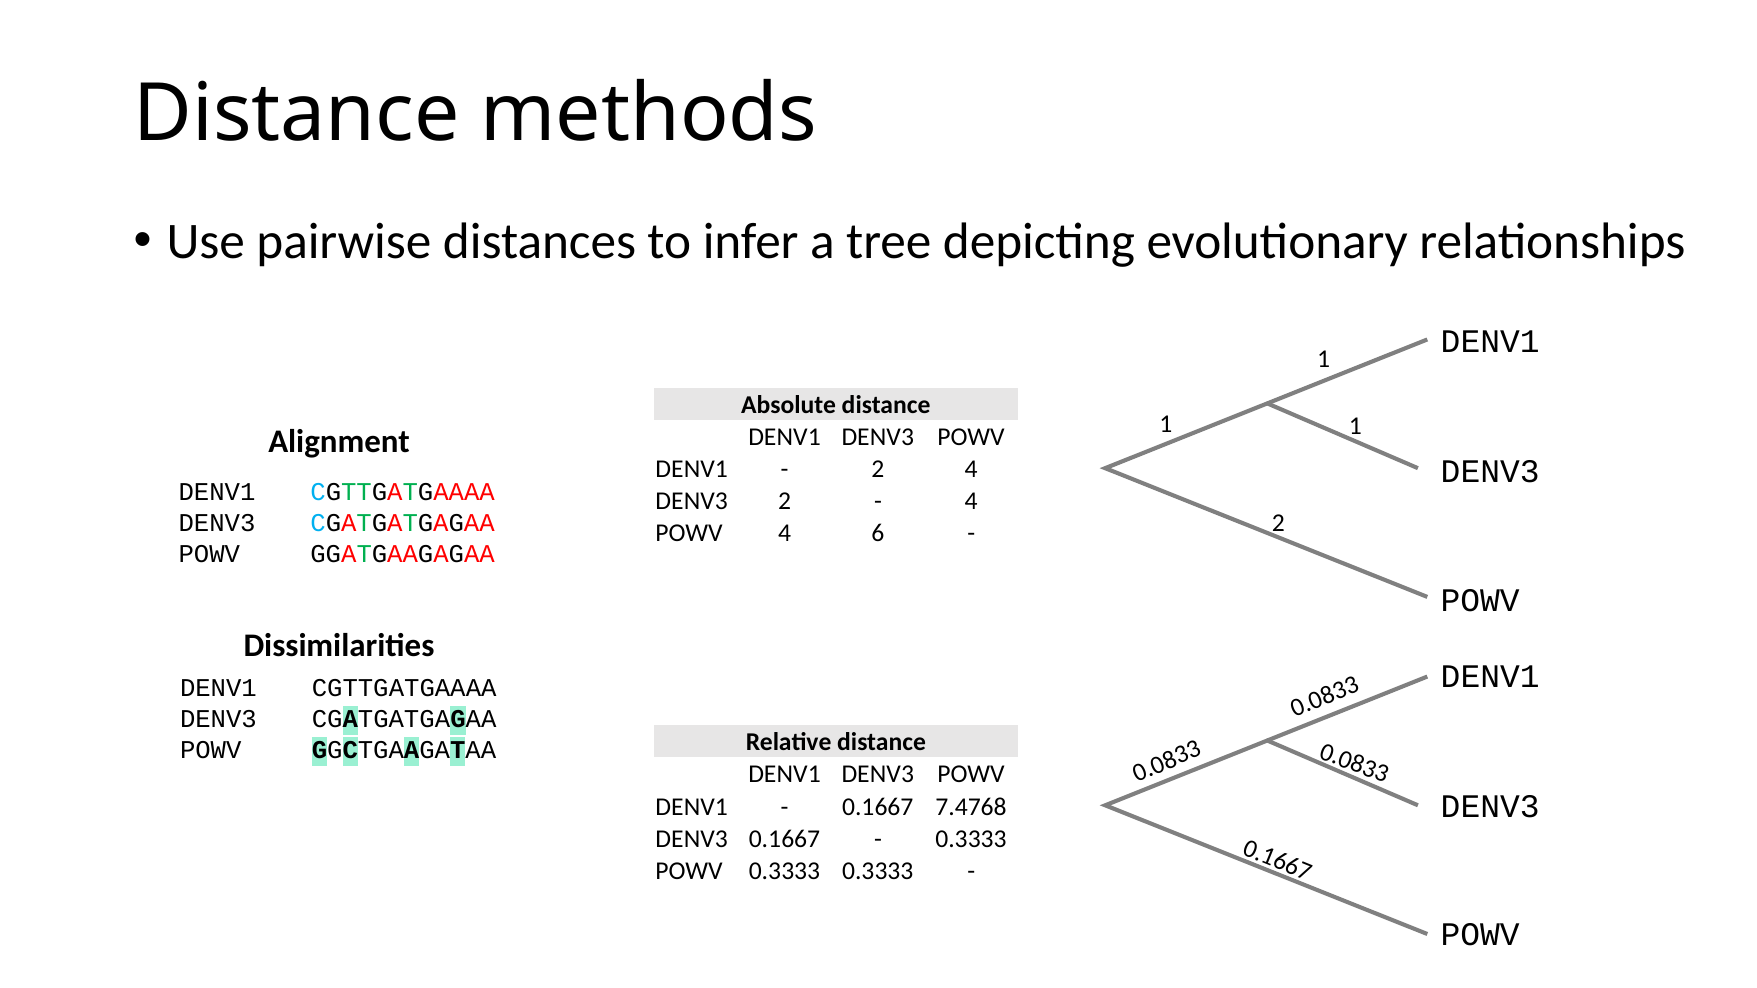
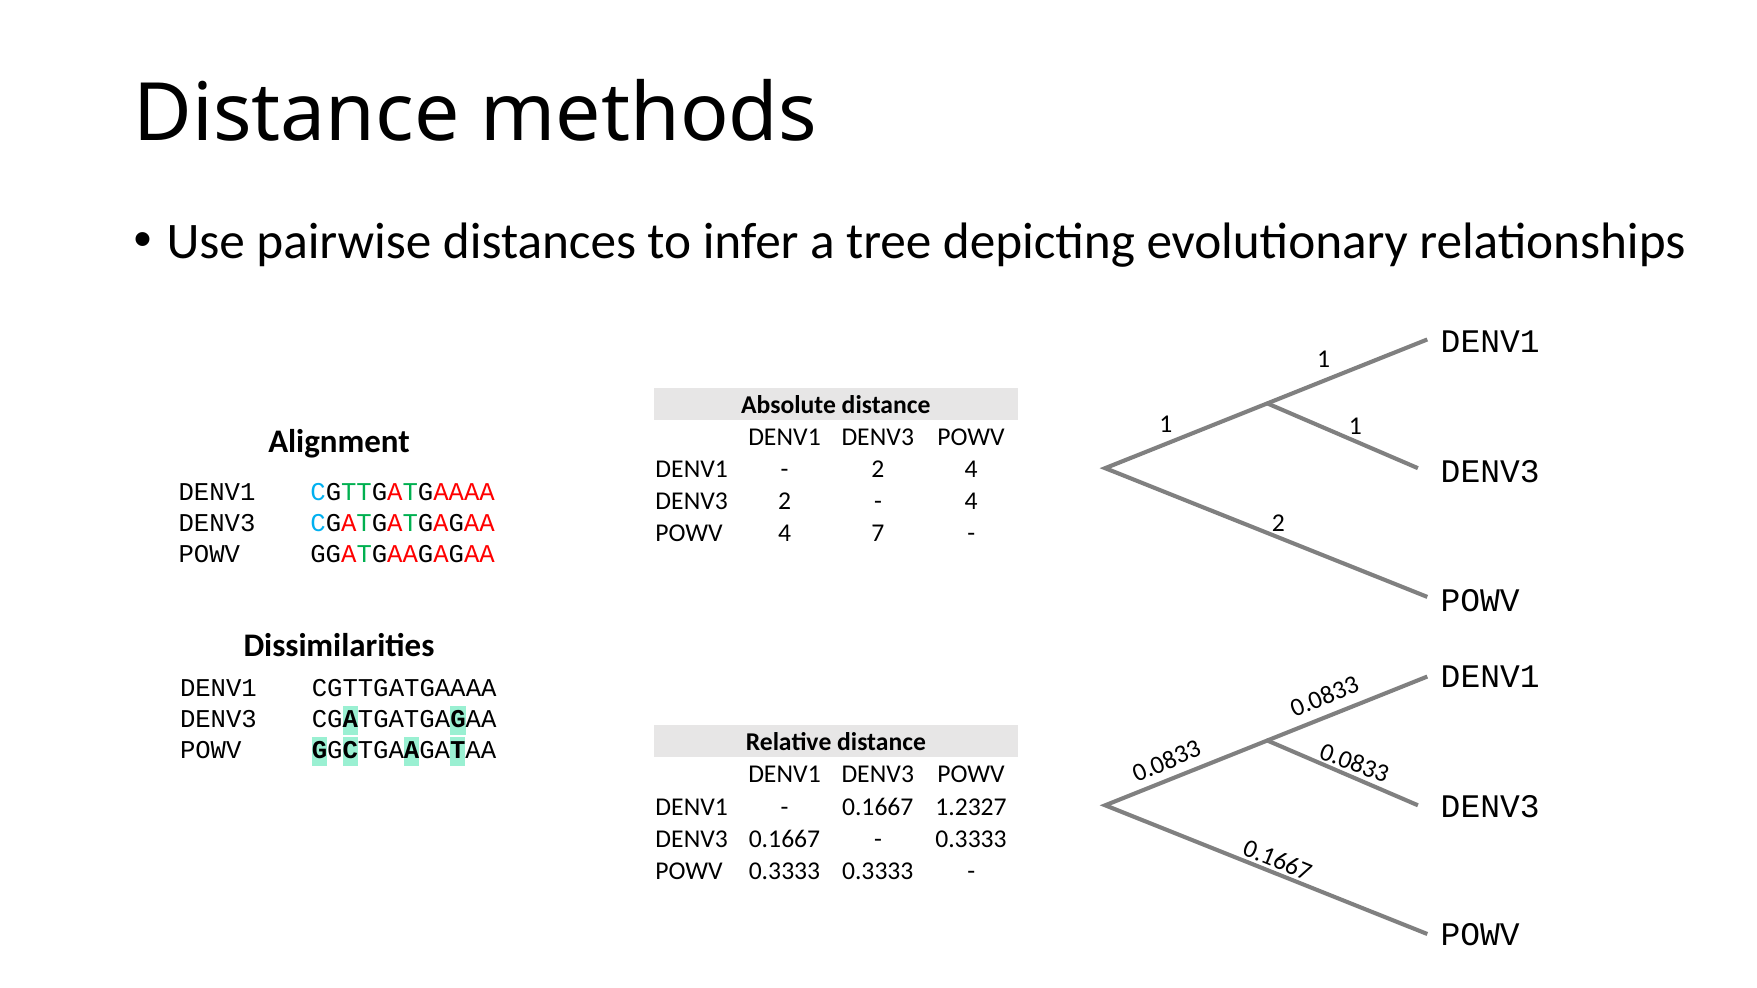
4 6: 6 -> 7
7.4768: 7.4768 -> 1.2327
